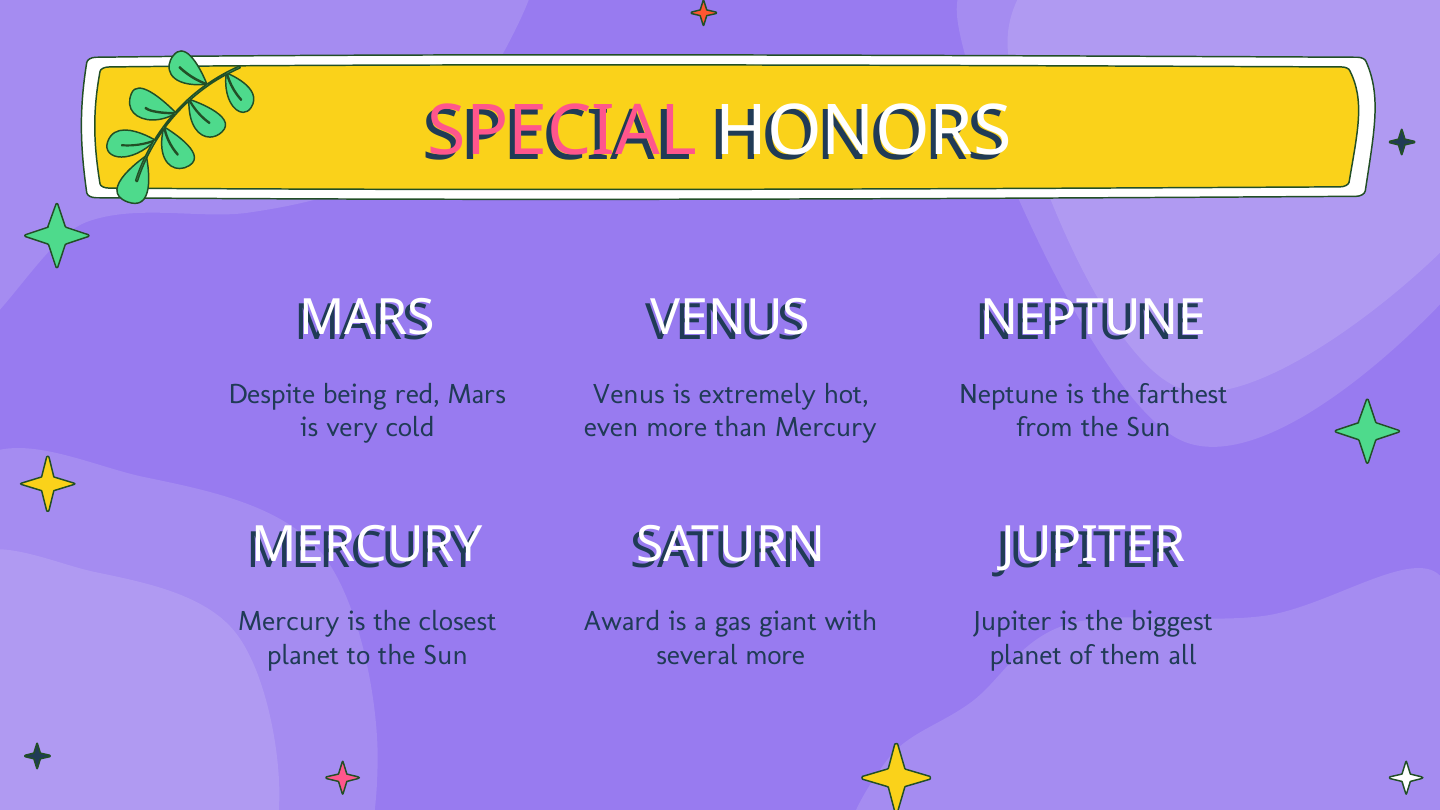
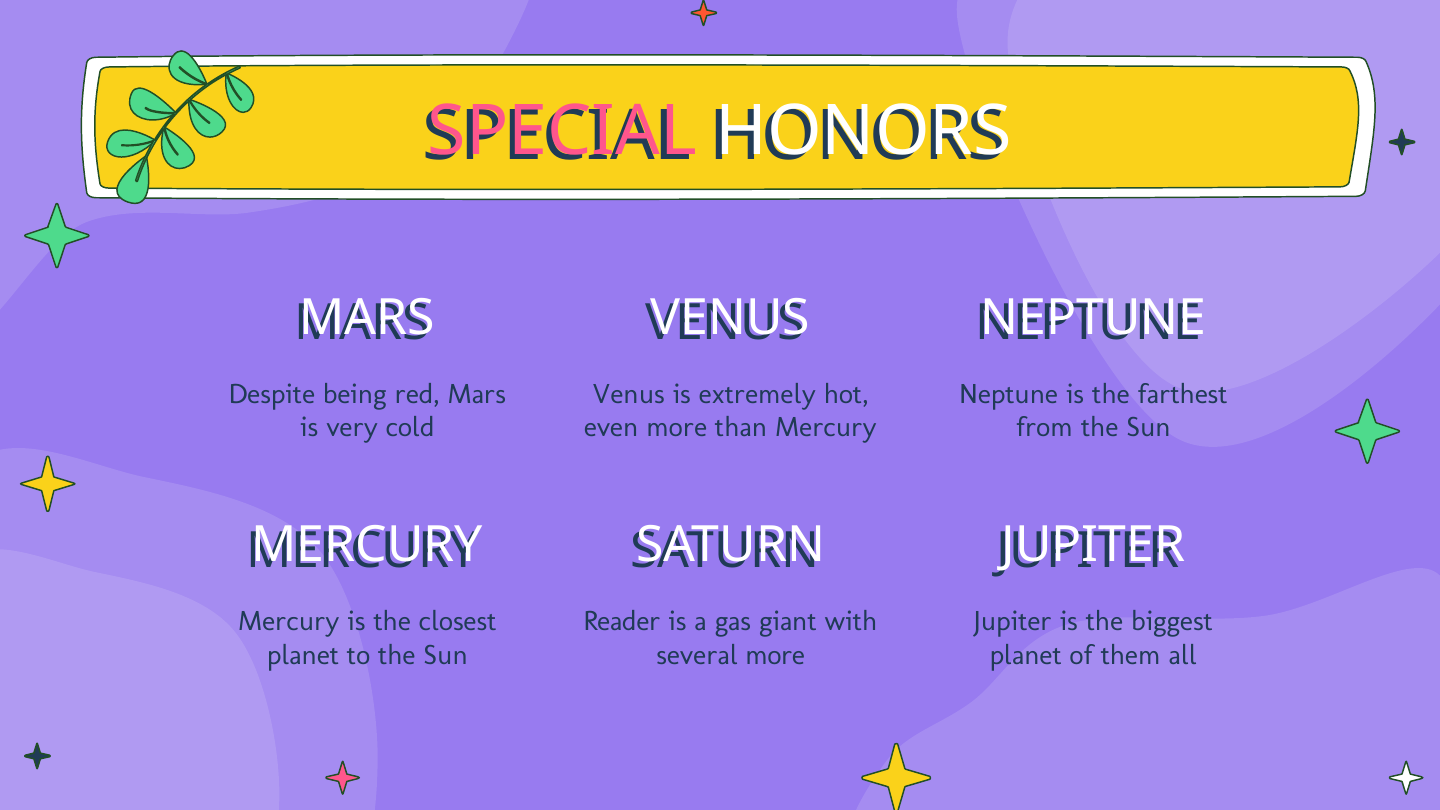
Award: Award -> Reader
